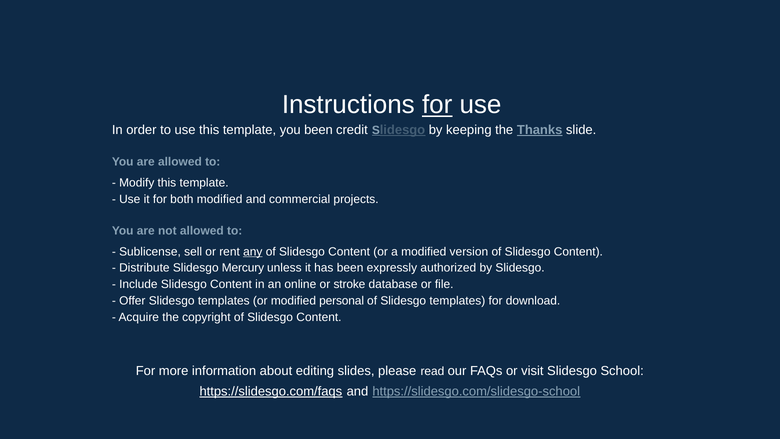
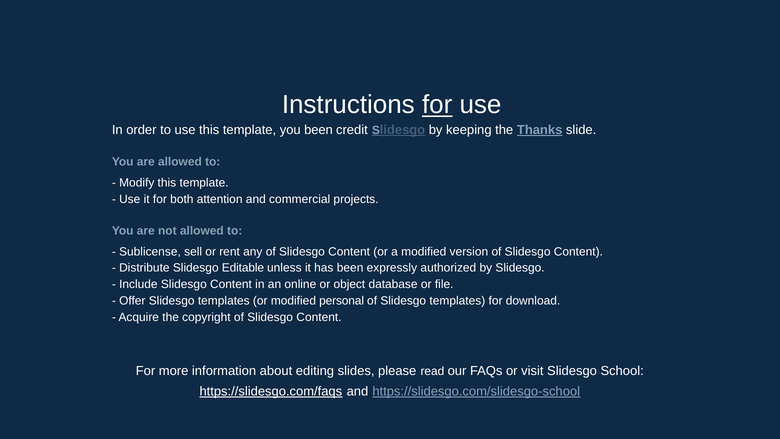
both modified: modified -> attention
any underline: present -> none
Mercury: Mercury -> Editable
stroke: stroke -> object
